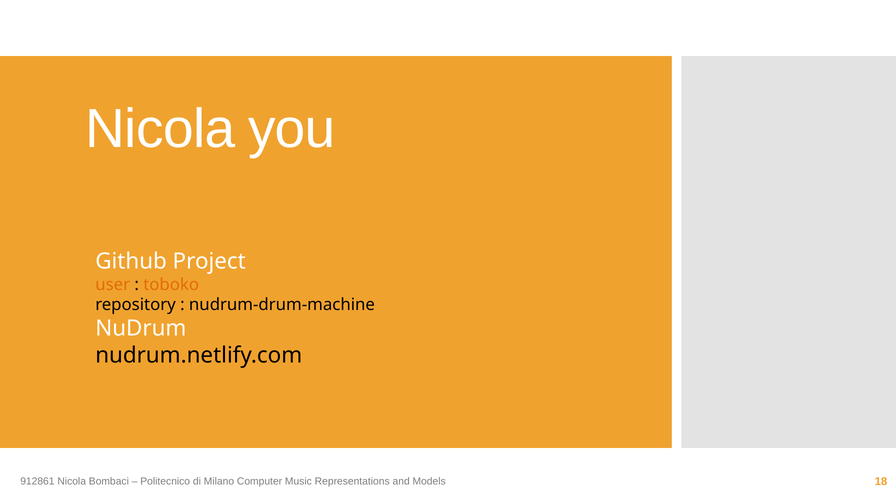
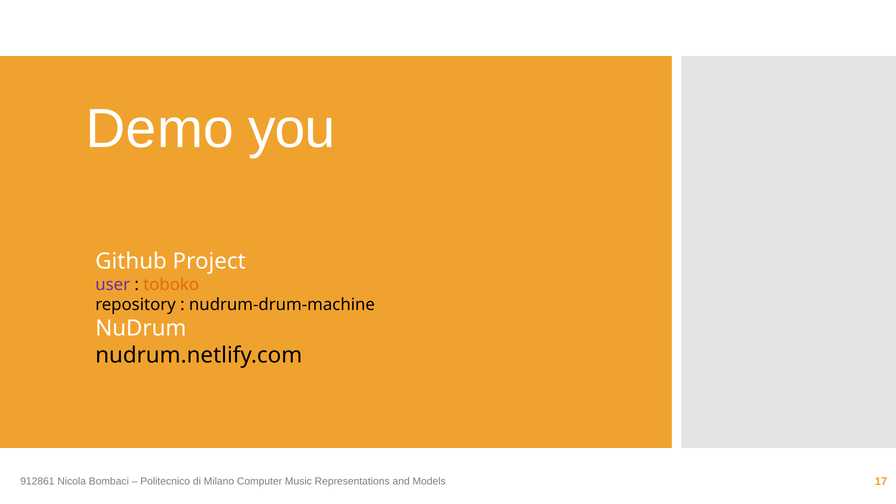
Nicola at (160, 129): Nicola -> Demo
user colour: orange -> purple
18: 18 -> 17
